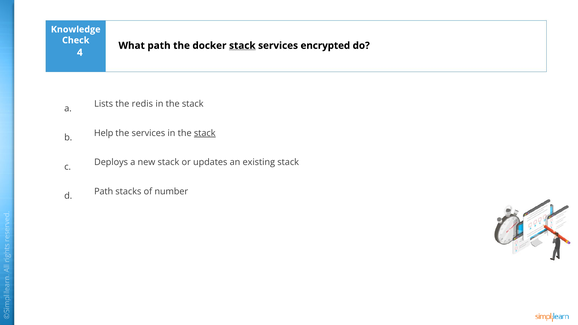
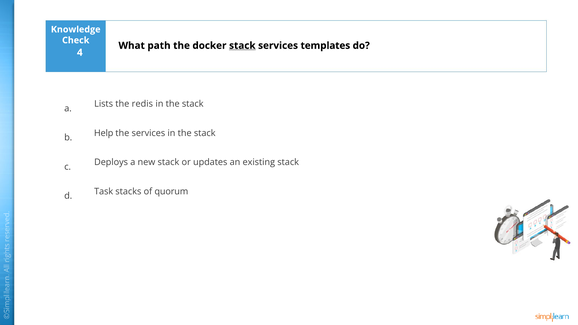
encrypted: encrypted -> templates
stack at (205, 133) underline: present -> none
Path at (104, 192): Path -> Task
number: number -> quorum
